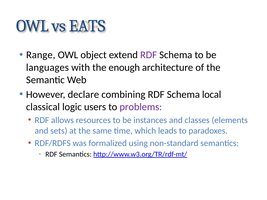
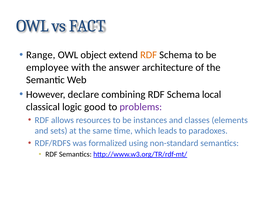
EATS: EATS -> FACT
RDF at (149, 55) colour: purple -> orange
languages: languages -> employee
enough: enough -> answer
users: users -> good
